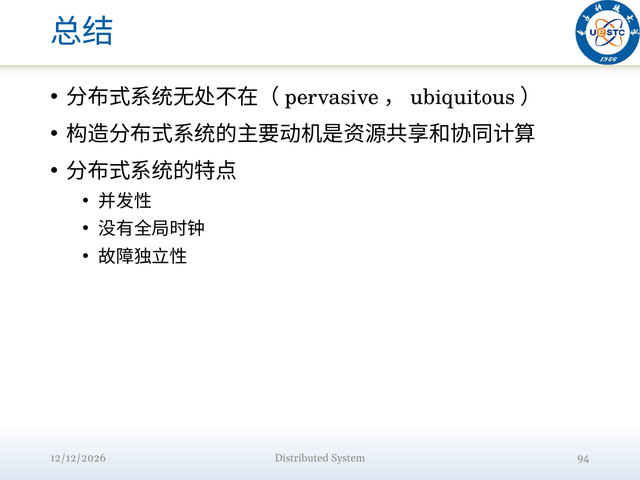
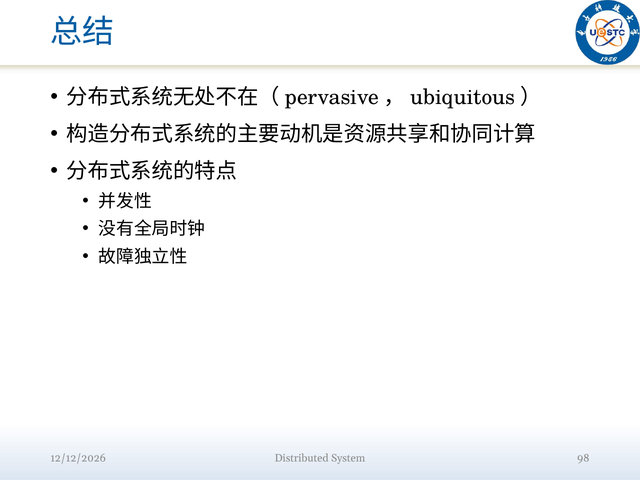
94: 94 -> 98
